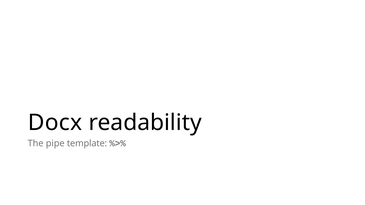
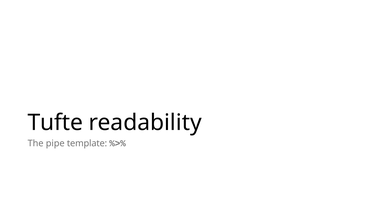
Docx: Docx -> Tufte
